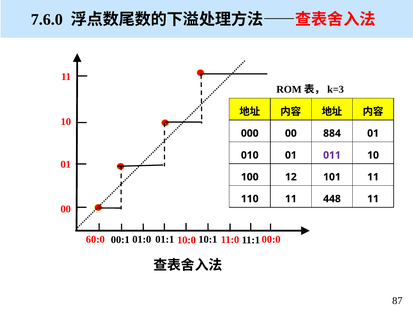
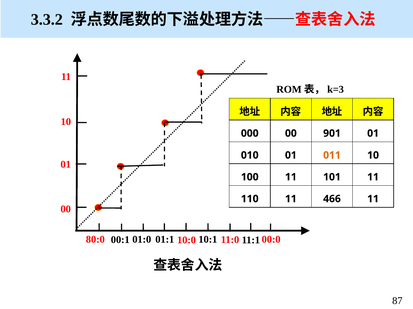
7.6.0: 7.6.0 -> 3.3.2
884: 884 -> 901
011 colour: purple -> orange
100 12: 12 -> 11
448: 448 -> 466
60:0: 60:0 -> 80:0
